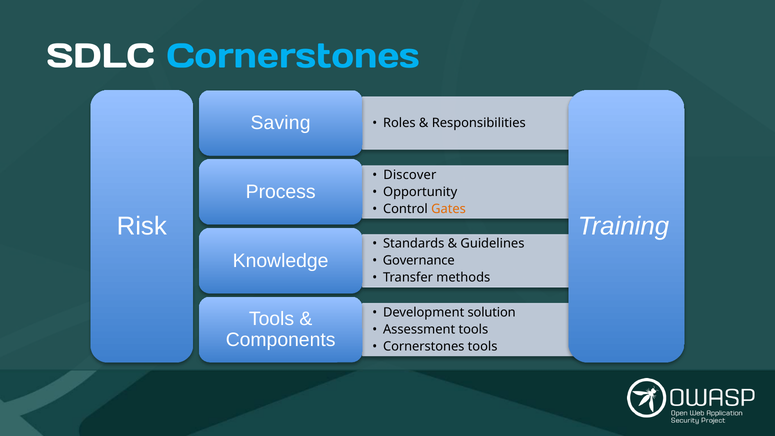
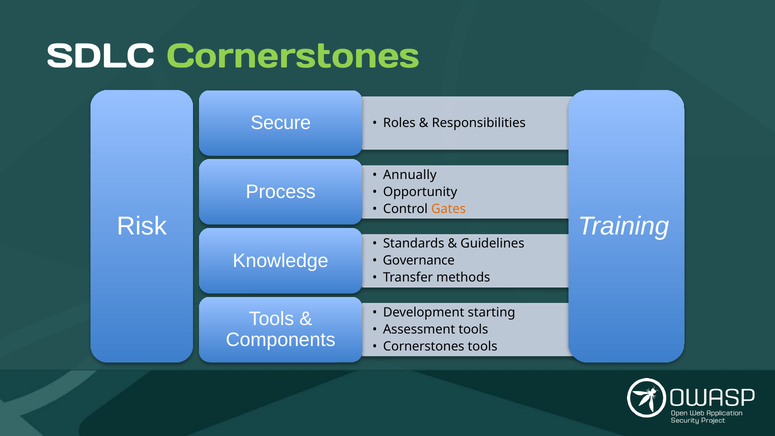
Cornerstones at (293, 56) colour: light blue -> light green
Saving: Saving -> Secure
Discover: Discover -> Annually
solution: solution -> starting
